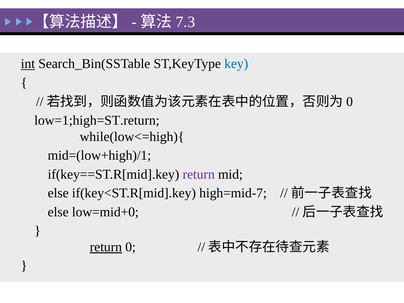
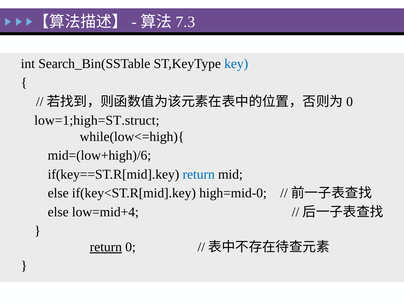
int underline: present -> none
low=1;high=ST.return: low=1;high=ST.return -> low=1;high=ST.struct
mid=(low+high)/1: mid=(low+high)/1 -> mid=(low+high)/6
return at (199, 174) colour: purple -> blue
high=mid-7: high=mid-7 -> high=mid-0
low=mid+0: low=mid+0 -> low=mid+4
